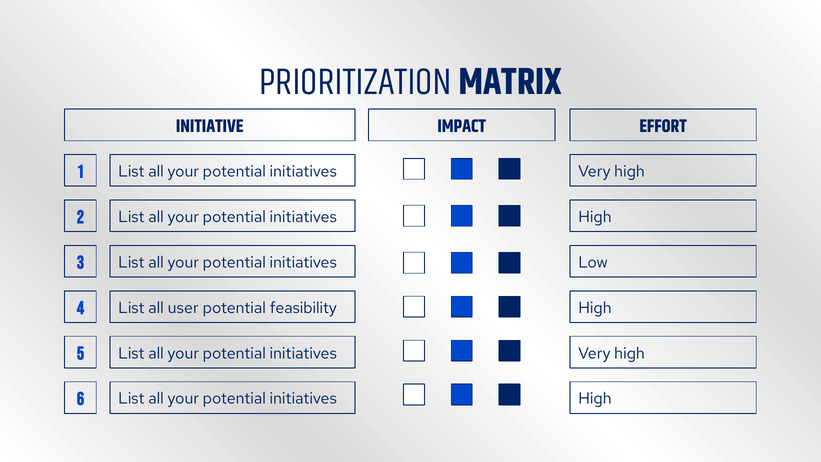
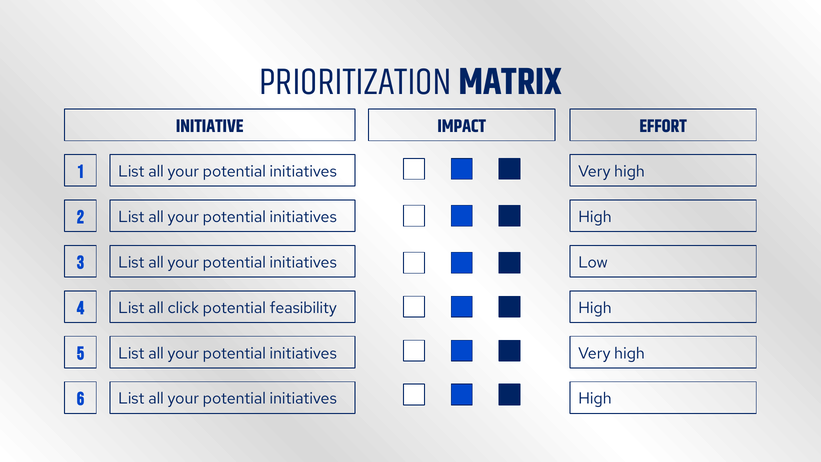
user: user -> click
